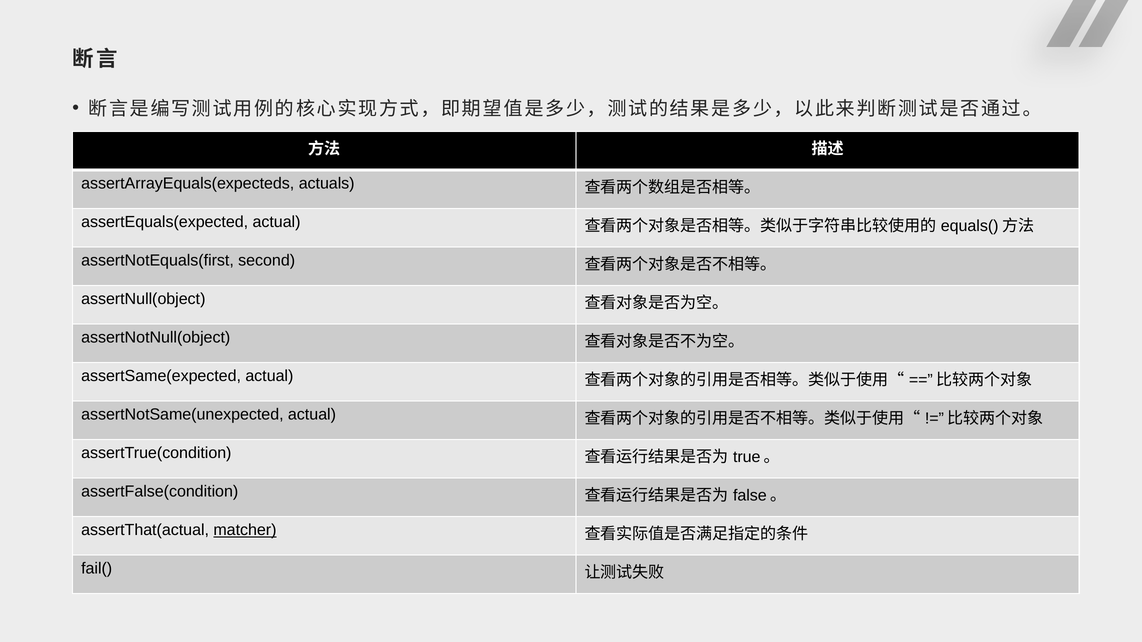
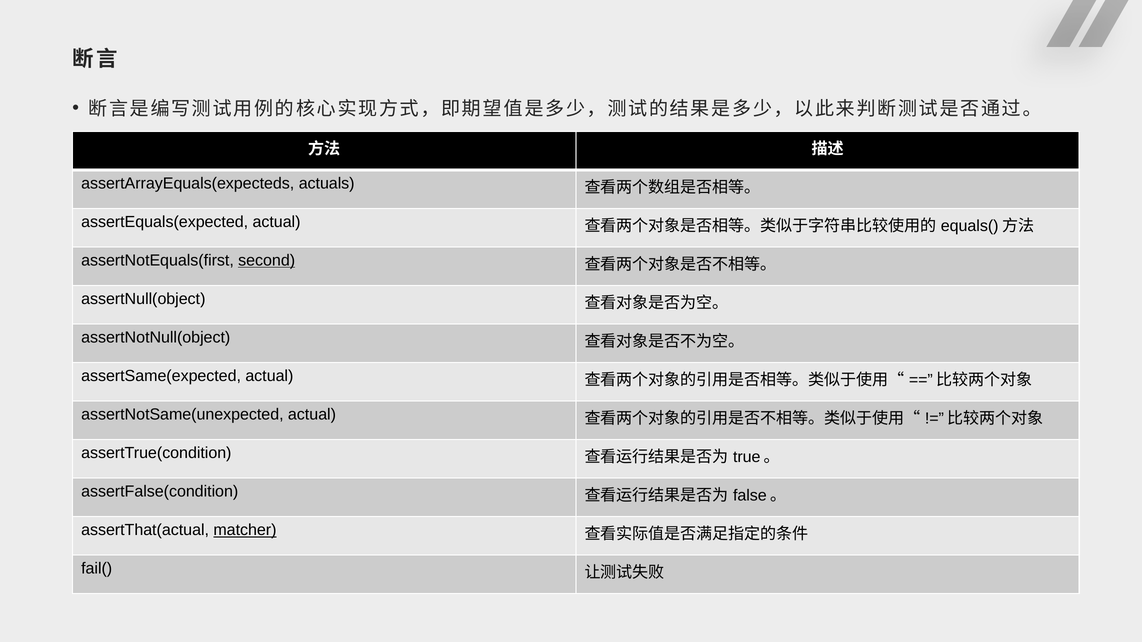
second underline: none -> present
